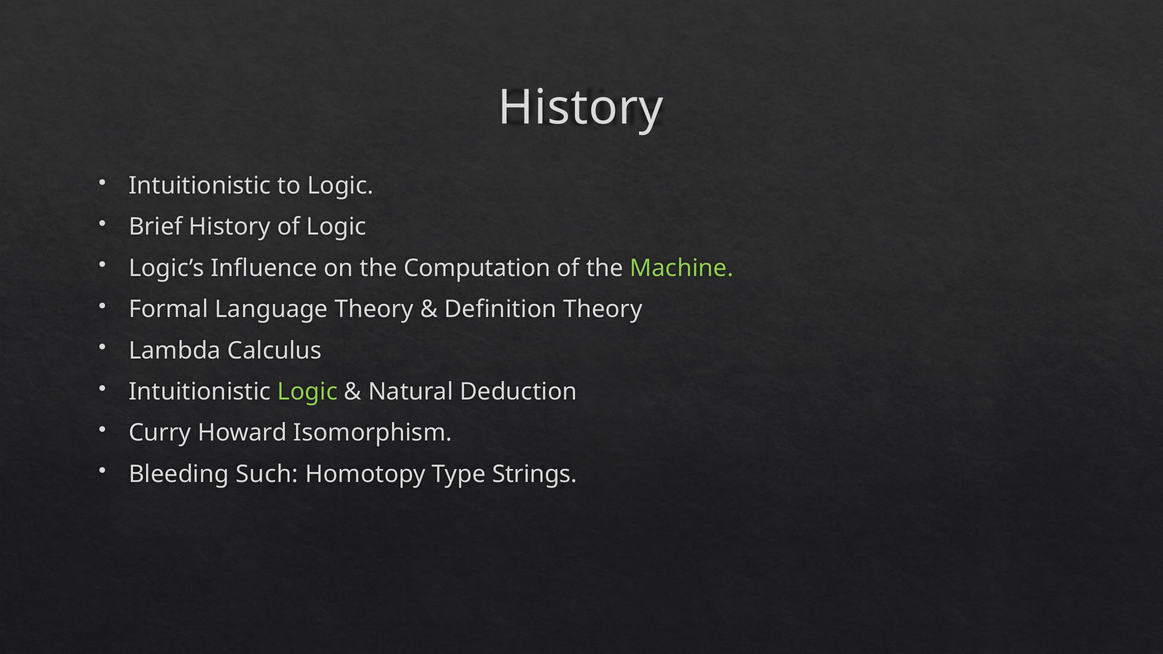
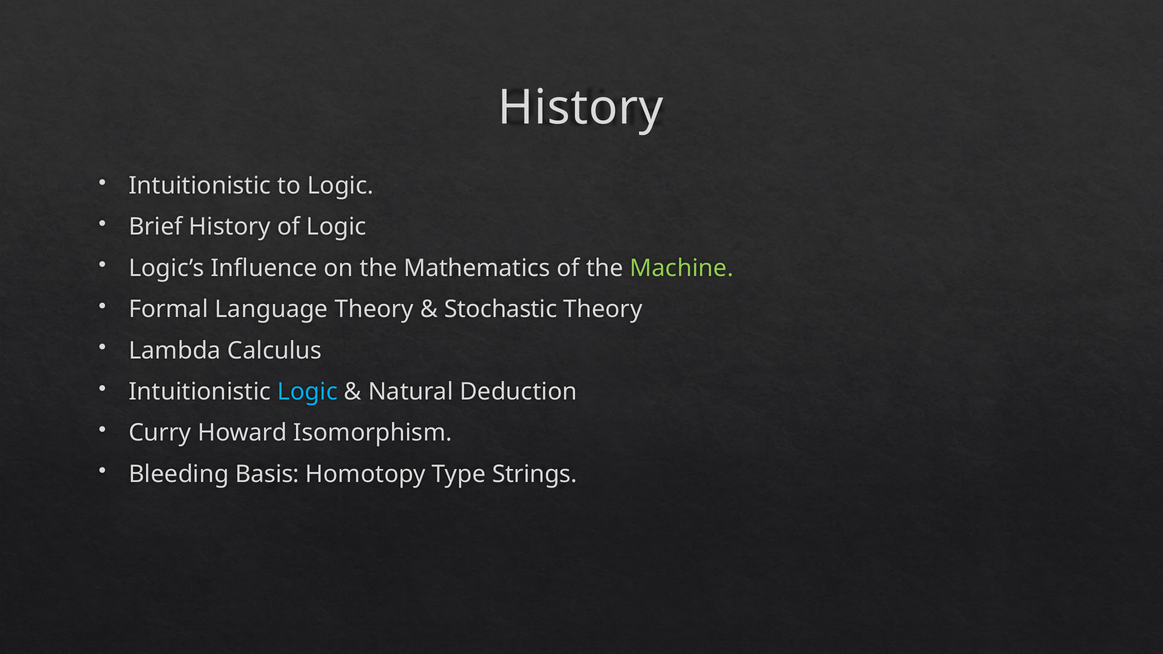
Computation: Computation -> Mathematics
Definition: Definition -> Stochastic
Logic at (308, 392) colour: light green -> light blue
Such: Such -> Basis
